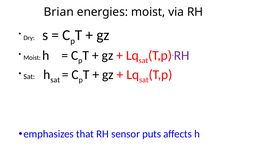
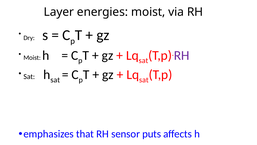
Brian: Brian -> Layer
